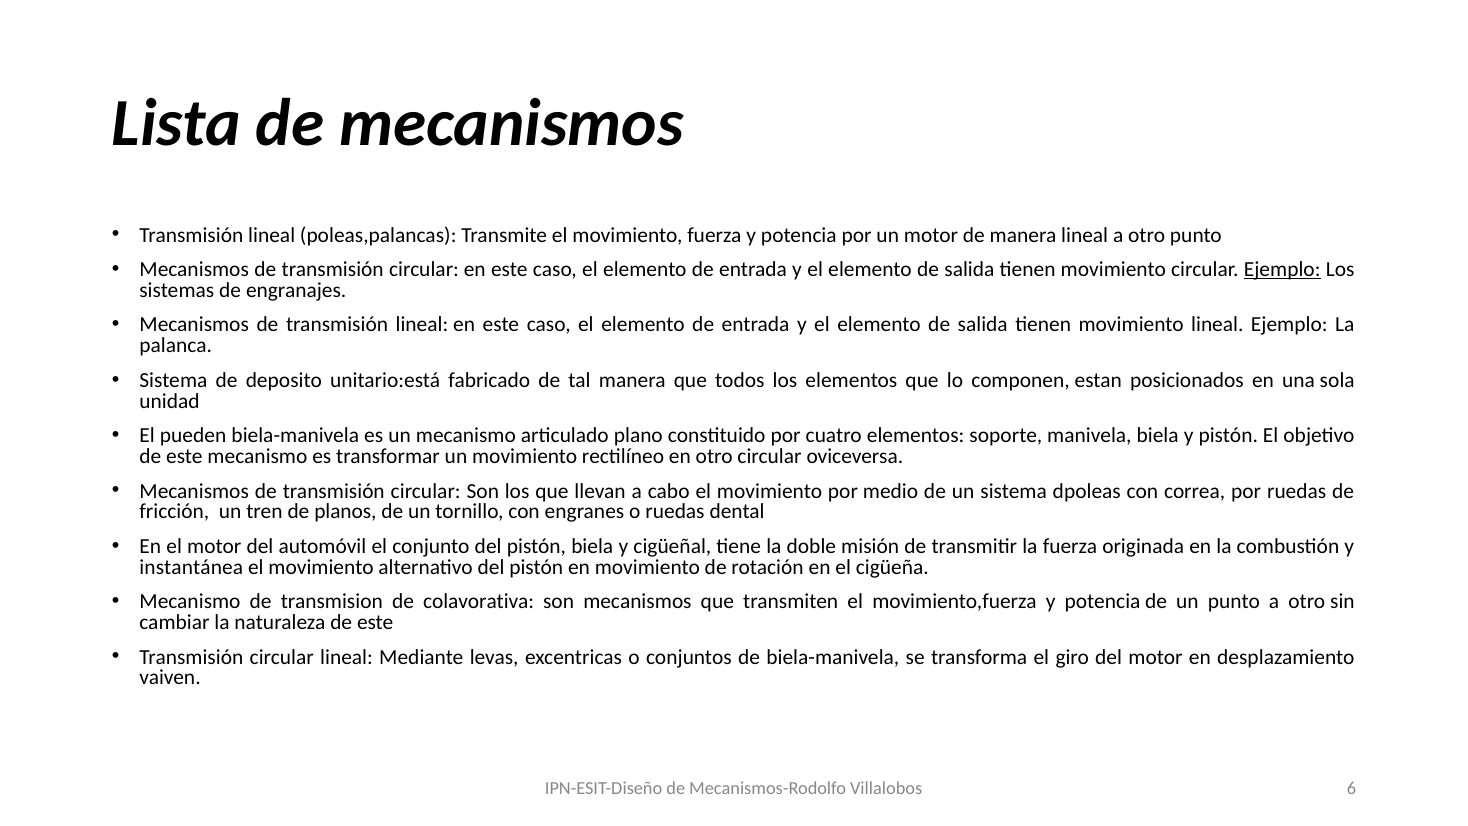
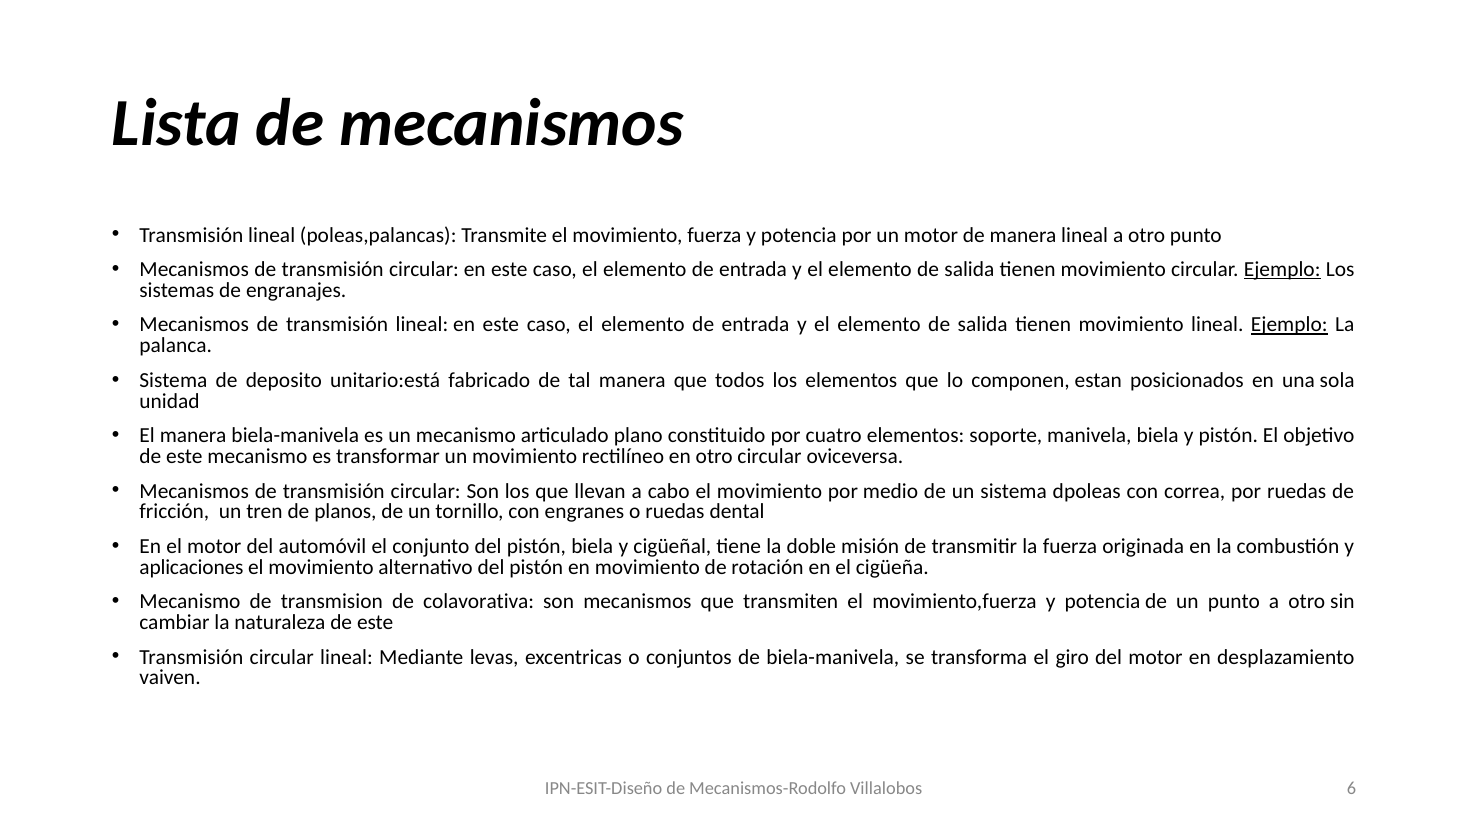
Ejemplo at (1289, 325) underline: none -> present
El pueden: pueden -> manera
instantánea: instantánea -> aplicaciones
